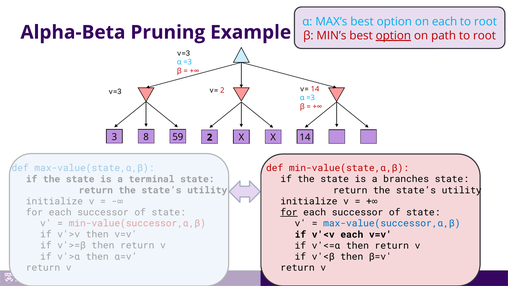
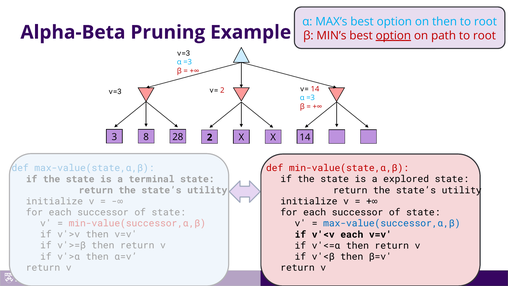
on each: each -> then
59: 59 -> 28
branches: branches -> explored
for at (289, 212) underline: present -> none
